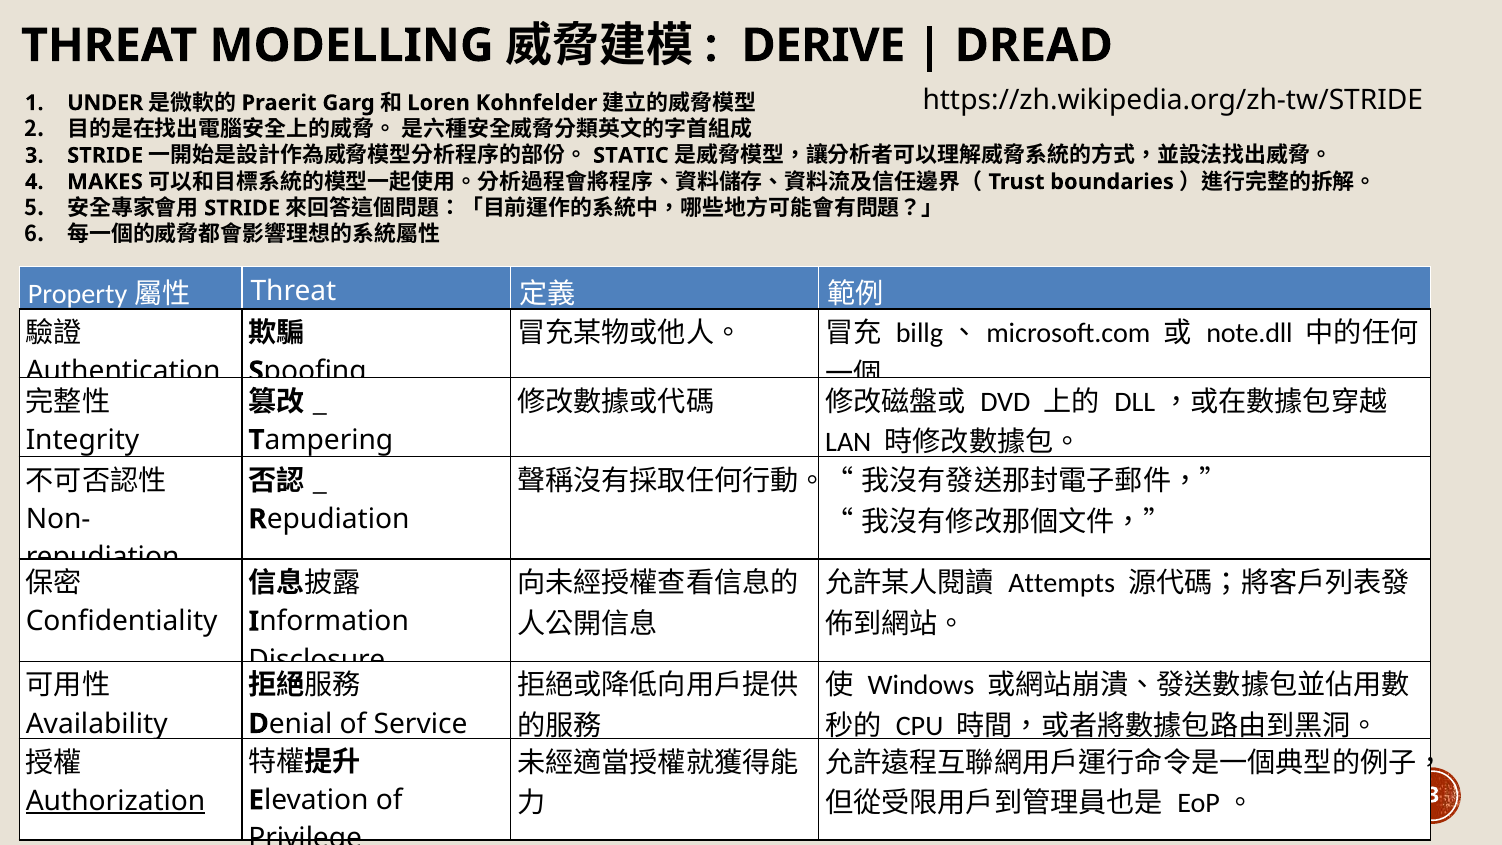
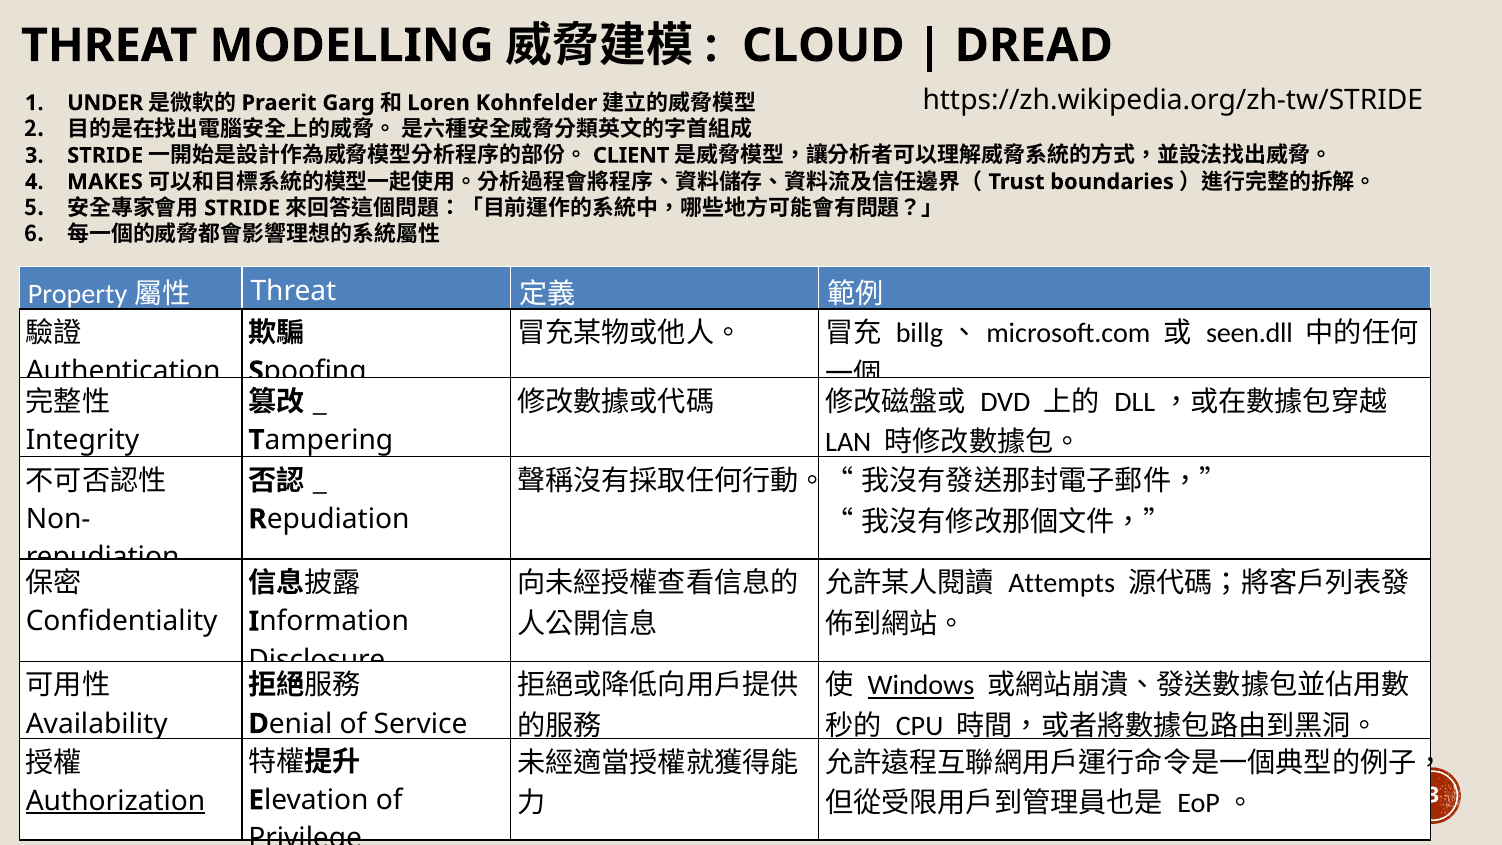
DERIVE: DERIVE -> CLOUD
STATIC: STATIC -> CLIENT
note.dll: note.dll -> seen.dll
Windows underline: none -> present
